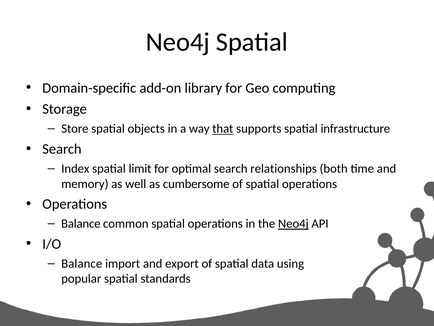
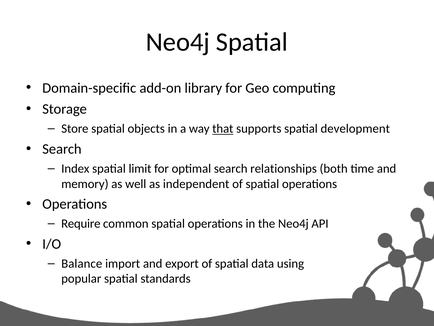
infrastructure: infrastructure -> development
cumbersome: cumbersome -> independent
Balance at (81, 223): Balance -> Require
Neo4j at (293, 223) underline: present -> none
